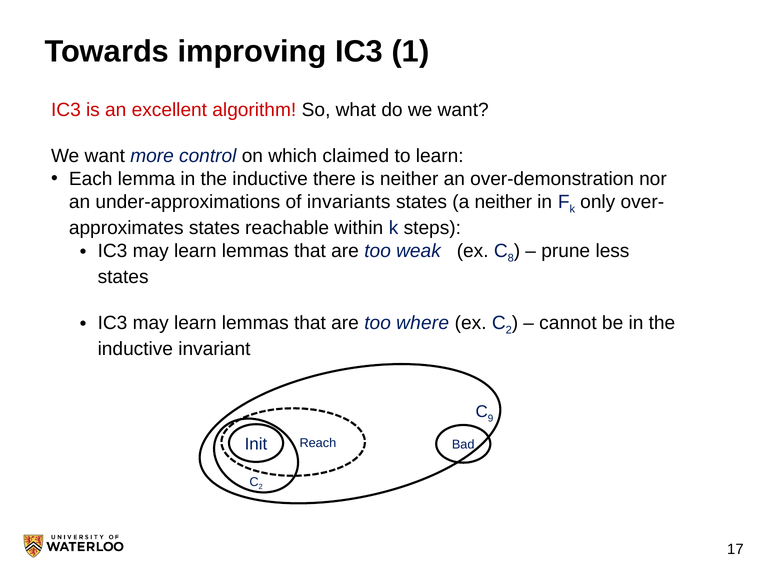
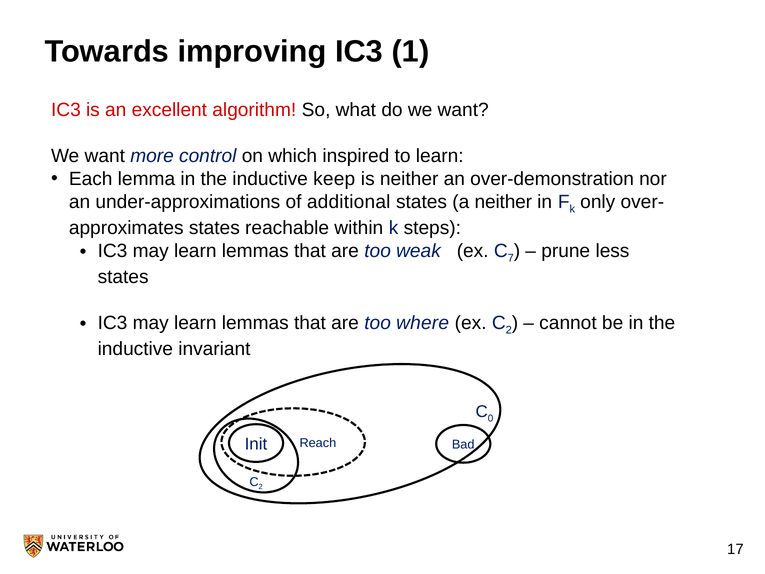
claimed: claimed -> inspired
there: there -> keep
invariants: invariants -> additional
8: 8 -> 7
9: 9 -> 0
